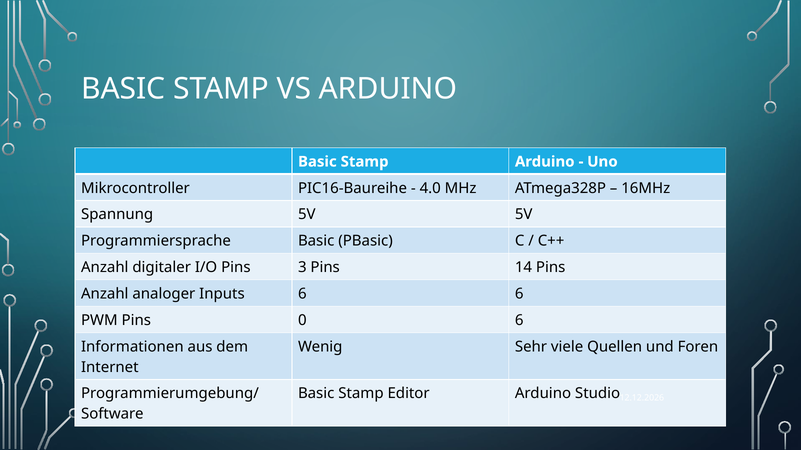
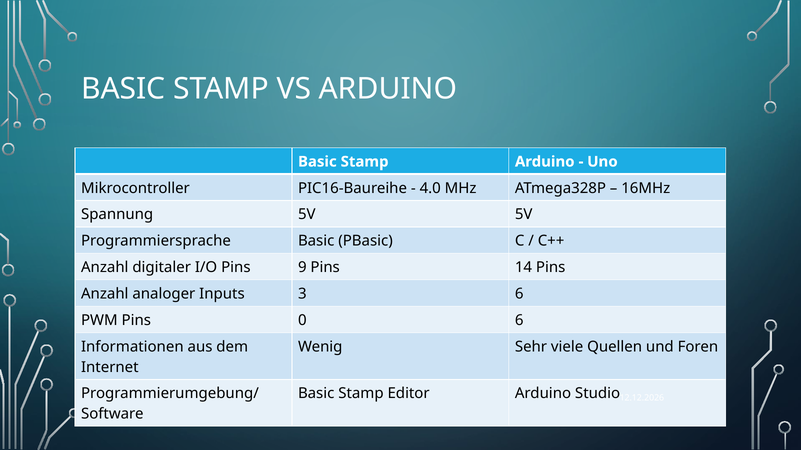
3: 3 -> 9
Inputs 6: 6 -> 3
